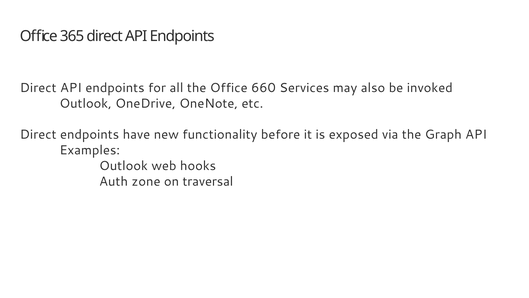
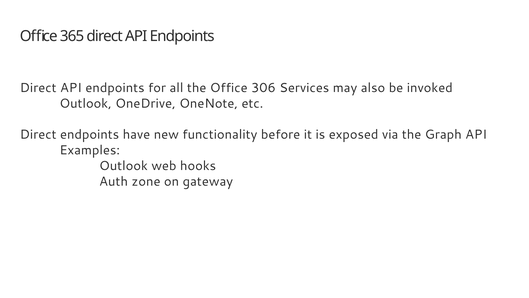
660: 660 -> 306
traversal: traversal -> gateway
